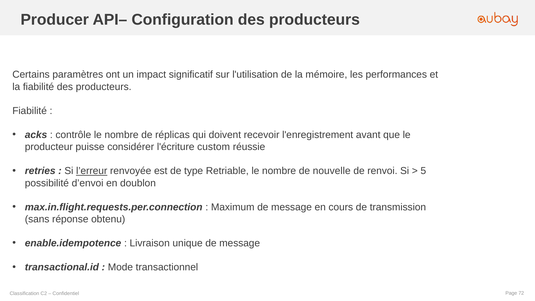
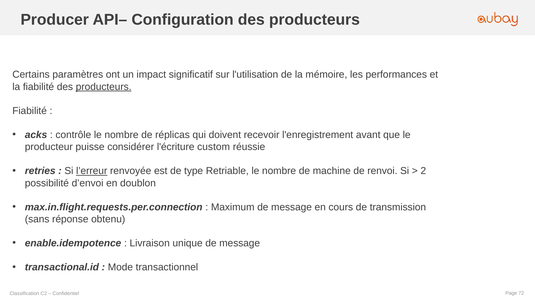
producteurs at (104, 87) underline: none -> present
nouvelle: nouvelle -> machine
5: 5 -> 2
